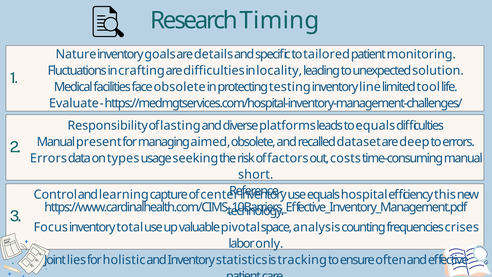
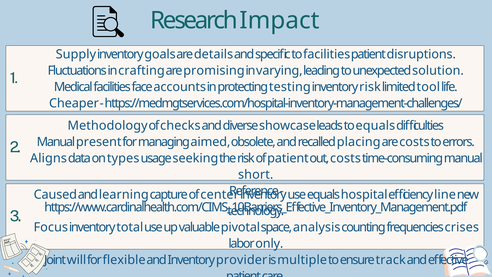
Timing: Timing -> Impact
Nature: Nature -> Supply
to tailored: tailored -> facilities
monitoring: monitoring -> disruptions
are difficulties: difficulties -> promising
locality: locality -> varying
face obsolete: obsolete -> accounts
inventory line: line -> risk
Evaluate: Evaluate -> Cheaper
Responsibility: Responsibility -> Methodology
lasting: lasting -> checks
platforms: platforms -> showcase
dataset: dataset -> placing
are deep: deep -> costs
Errors at (48, 158): Errors -> Aligns
of factors: factors -> patient
Control: Control -> Caused
this: this -> line
lies: lies -> will
holistic: holistic -> flexible
statistics: statistics -> provider
tracking: tracking -> multiple
often: often -> track
